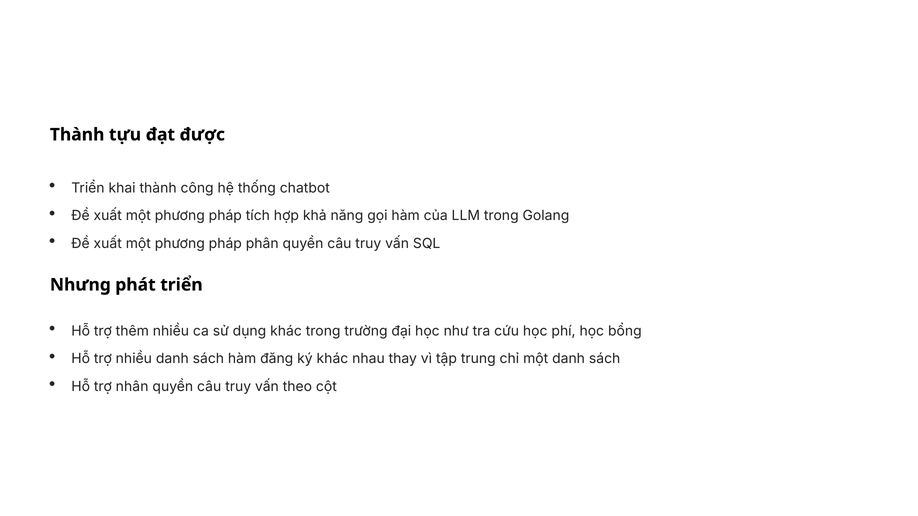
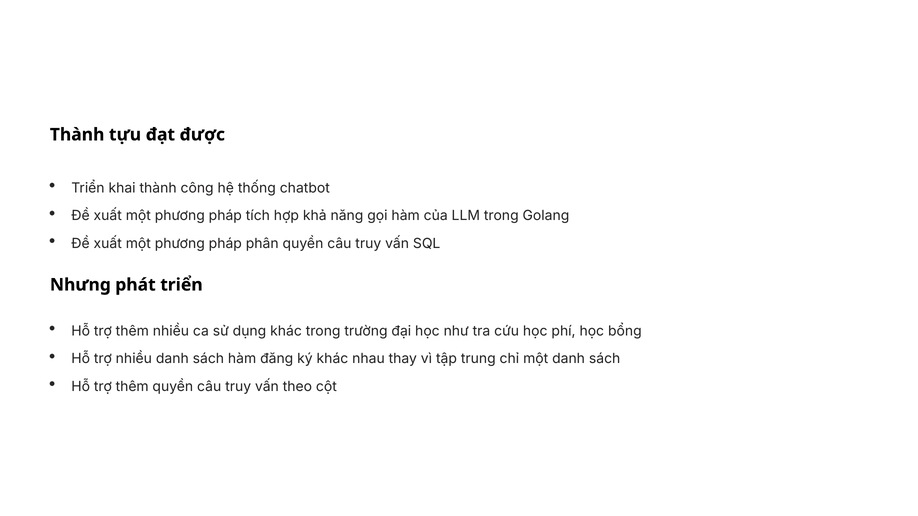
nhân at (132, 387): nhân -> thêm
